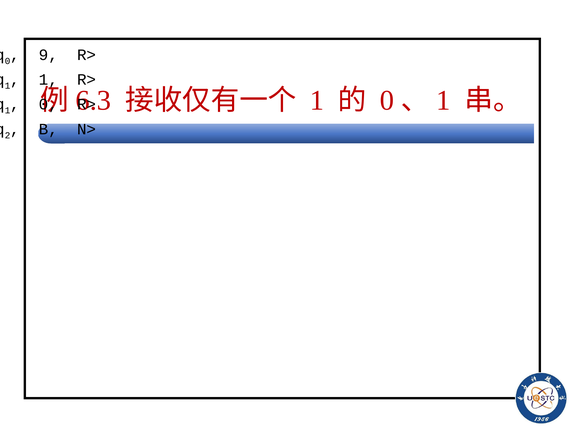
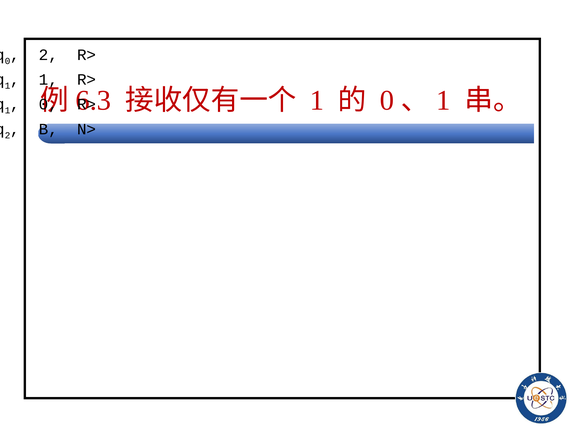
9 at (48, 55): 9 -> 2
